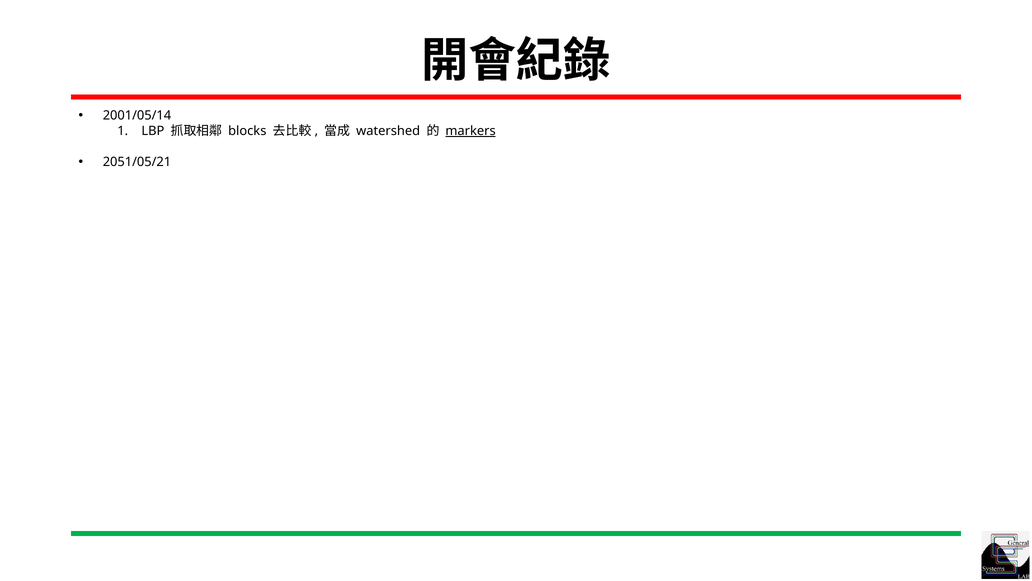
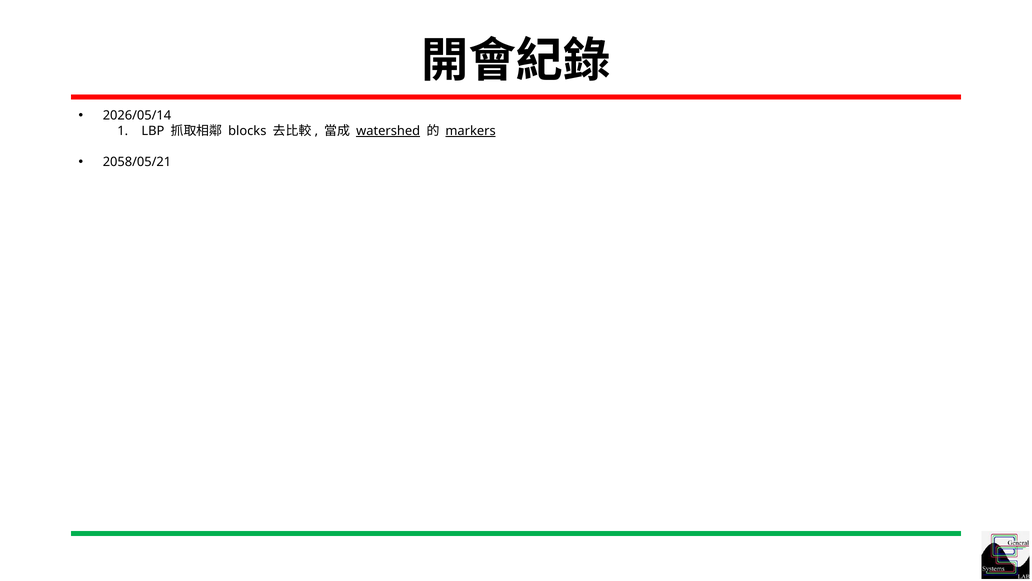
2001/05/14: 2001/05/14 -> 2026/05/14
watershed underline: none -> present
2051/05/21: 2051/05/21 -> 2058/05/21
